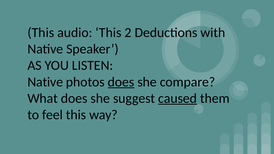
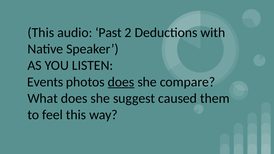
audio This: This -> Past
Native at (45, 82): Native -> Events
caused underline: present -> none
